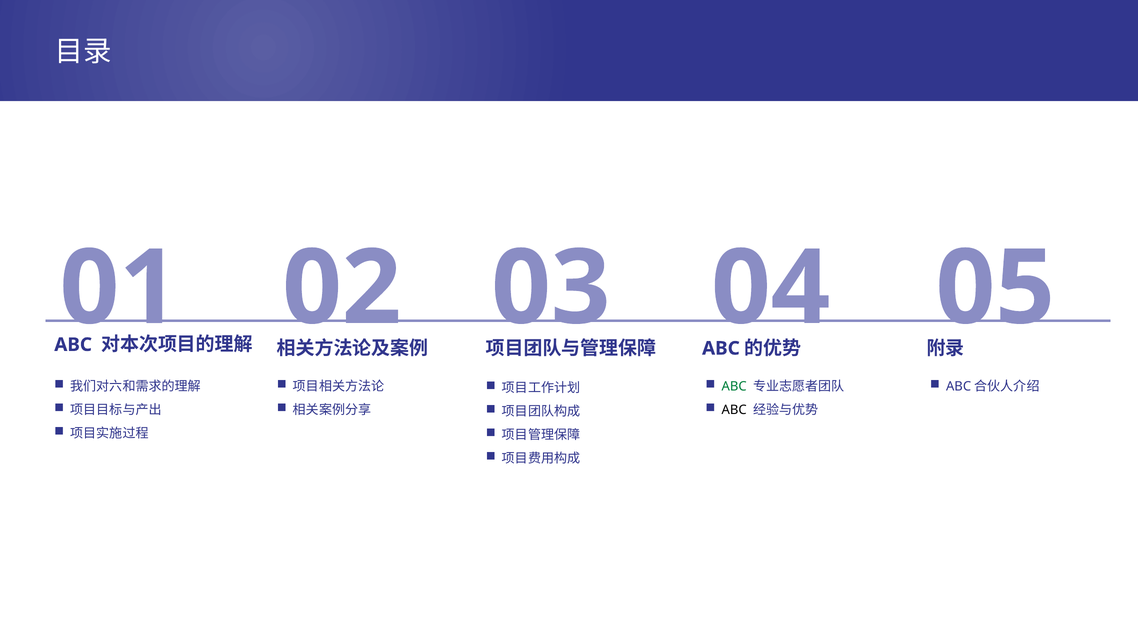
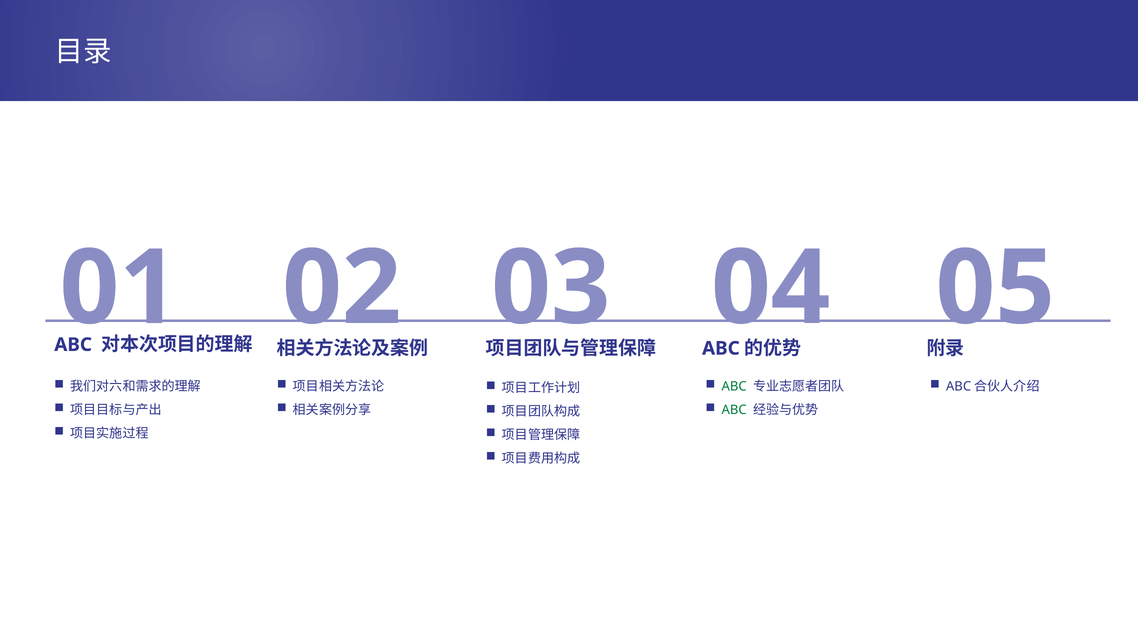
ABC at (734, 410) colour: black -> green
